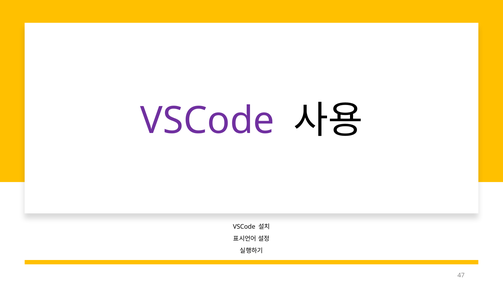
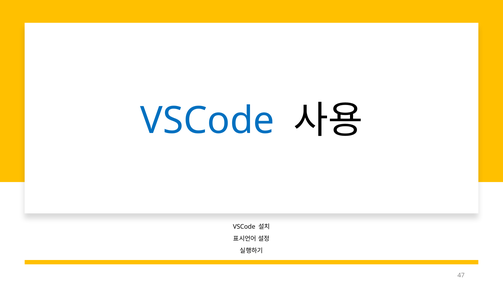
VSCode at (207, 121) colour: purple -> blue
